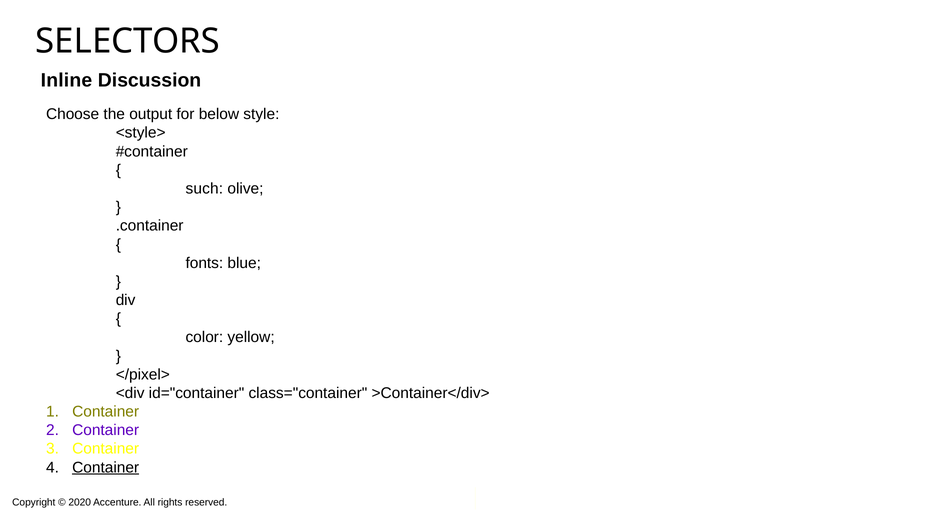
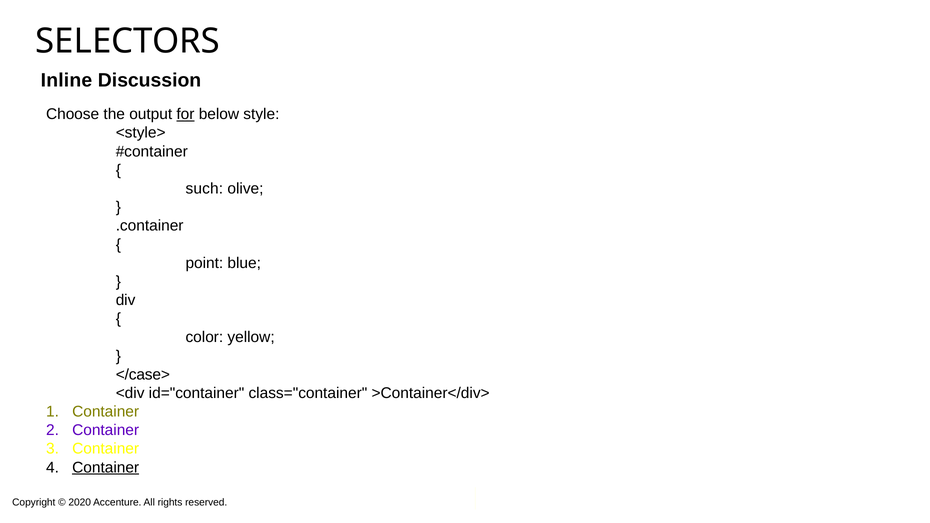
for underline: none -> present
fonts: fonts -> point
</pixel>: </pixel> -> </case>
